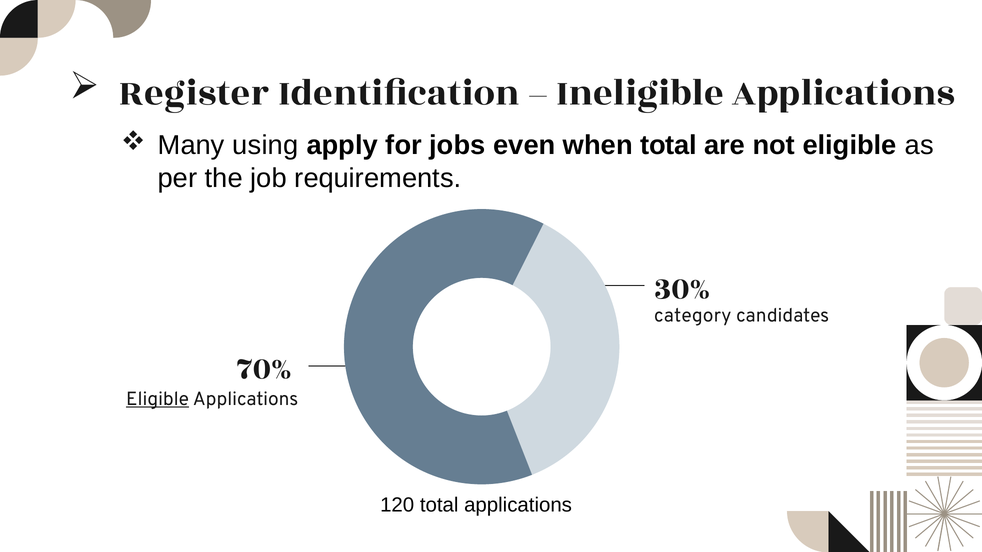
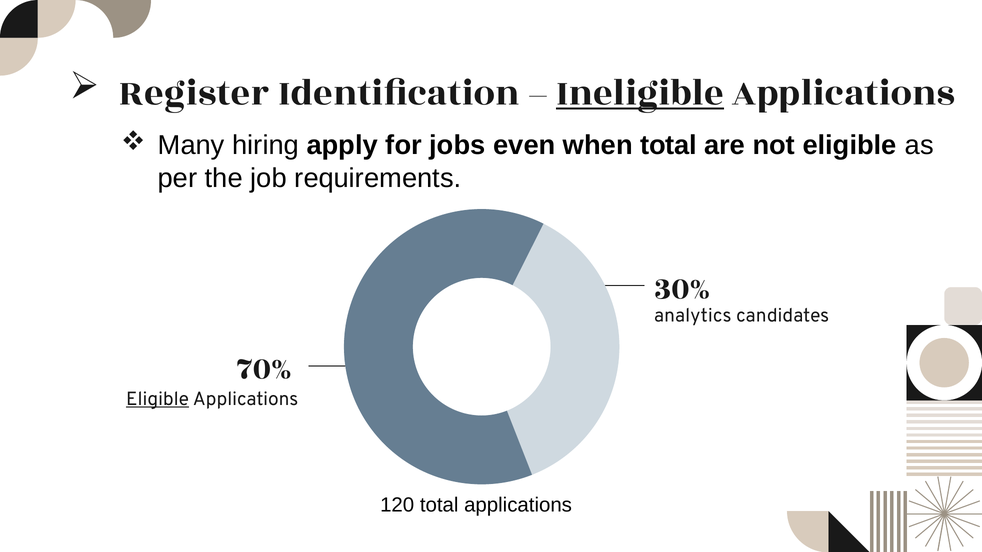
Ineligible underline: none -> present
using: using -> hiring
category: category -> analytics
